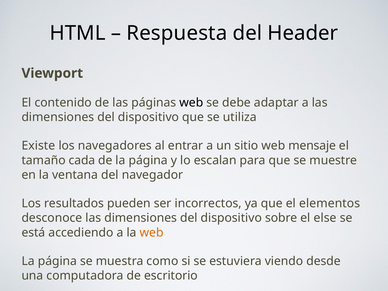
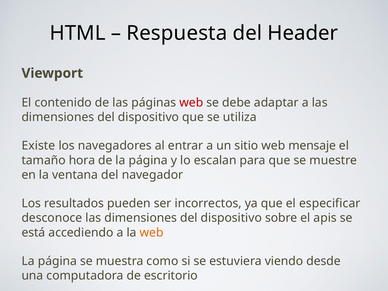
web at (191, 103) colour: black -> red
cada: cada -> hora
elementos: elementos -> especificar
else: else -> apis
